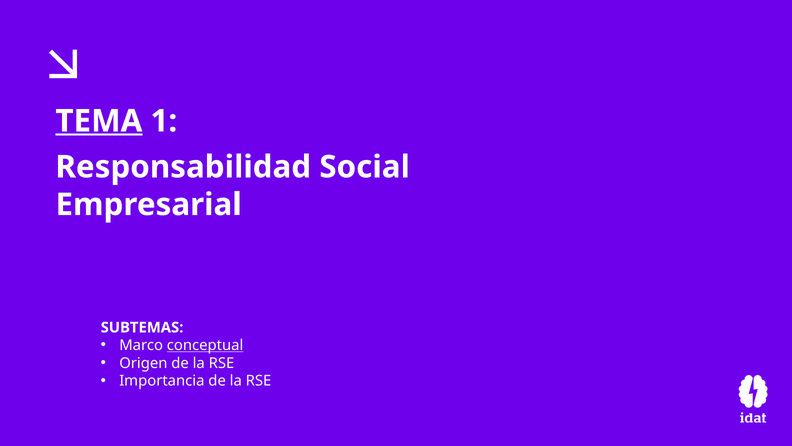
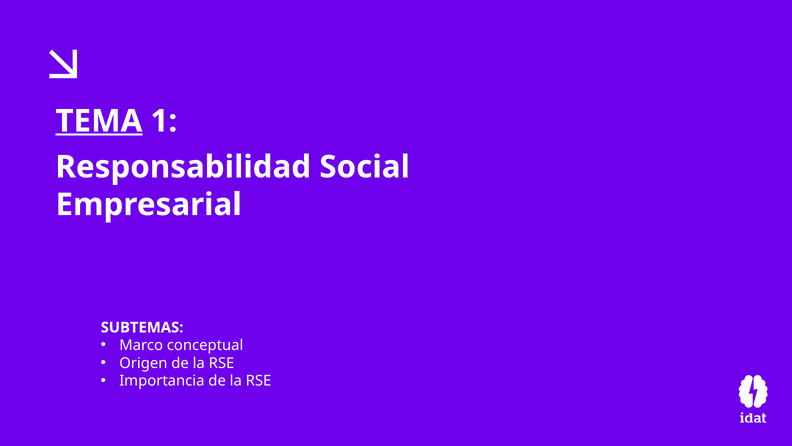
conceptual underline: present -> none
